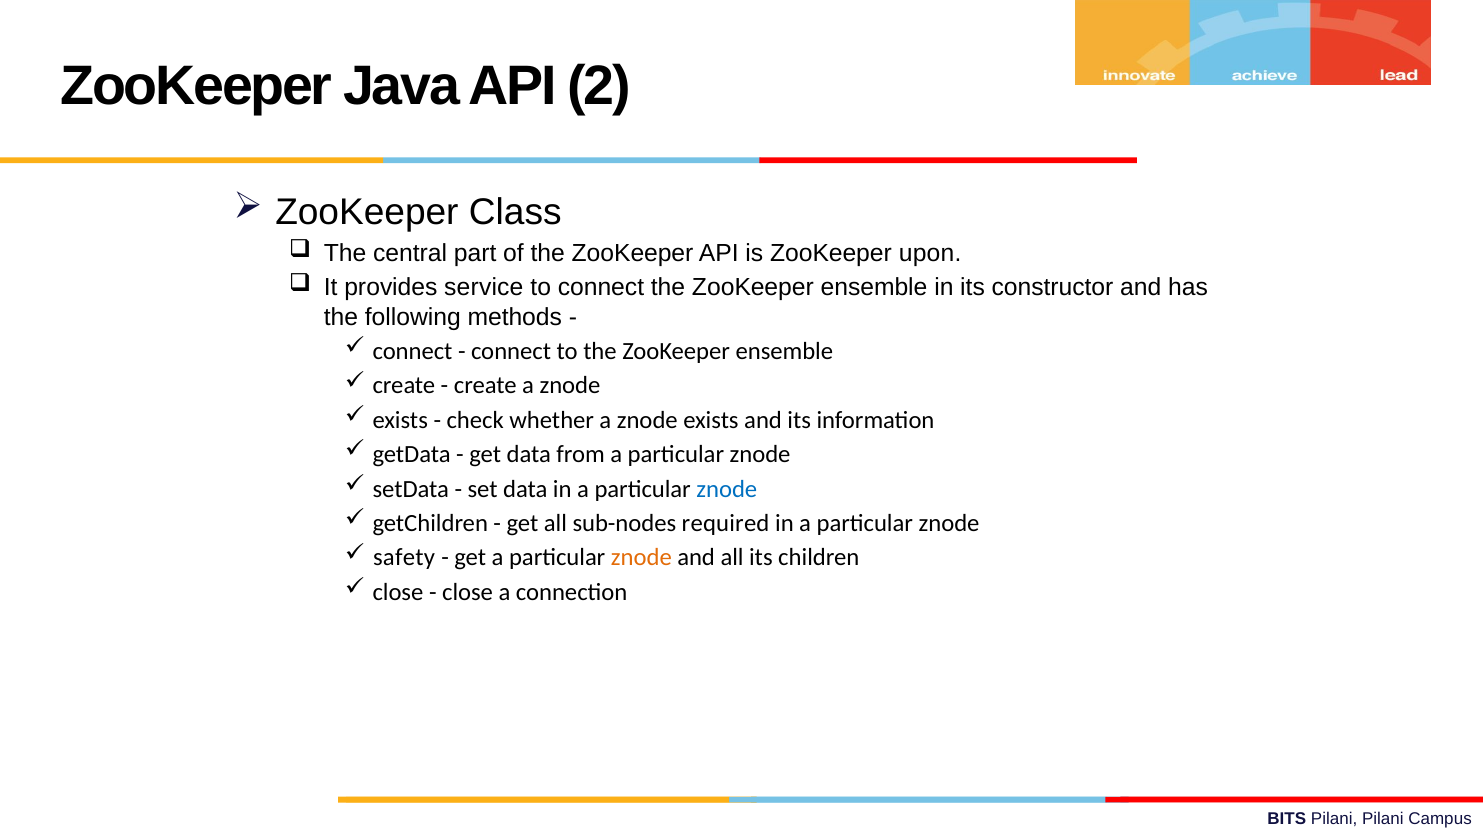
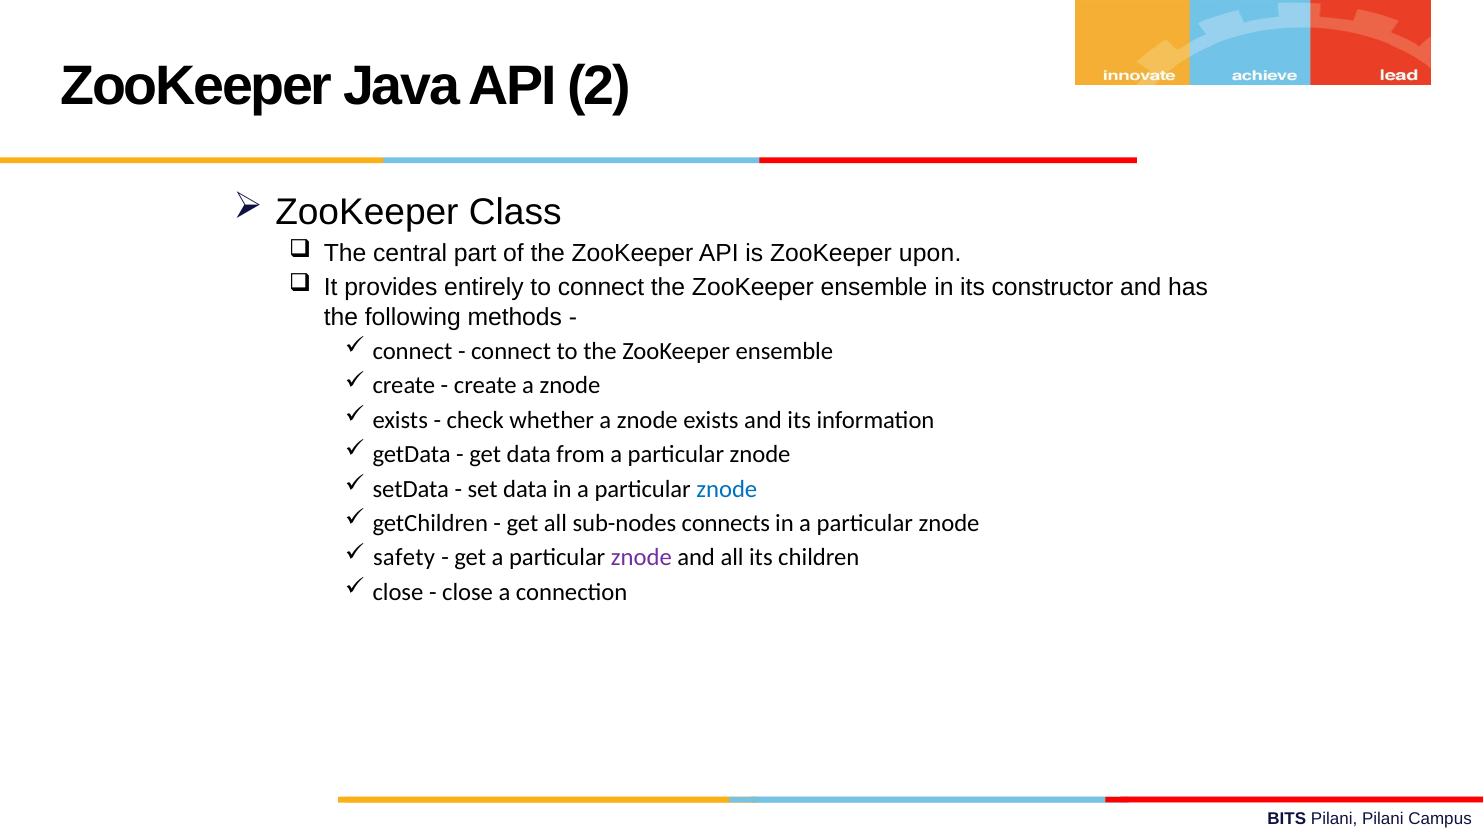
service: service -> entirely
required: required -> connects
znode at (641, 558) colour: orange -> purple
